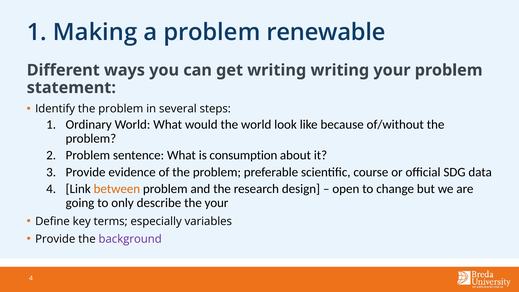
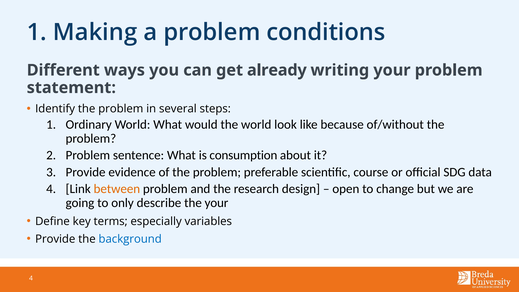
renewable: renewable -> conditions
get writing: writing -> already
background colour: purple -> blue
